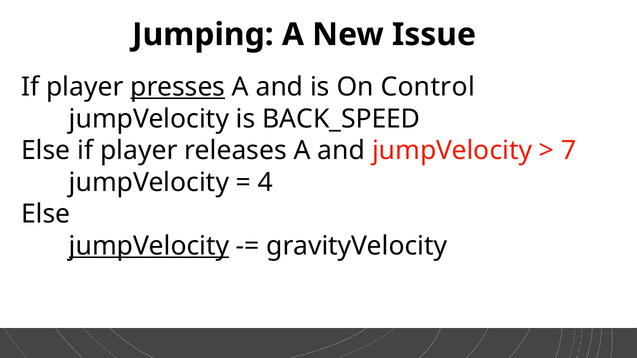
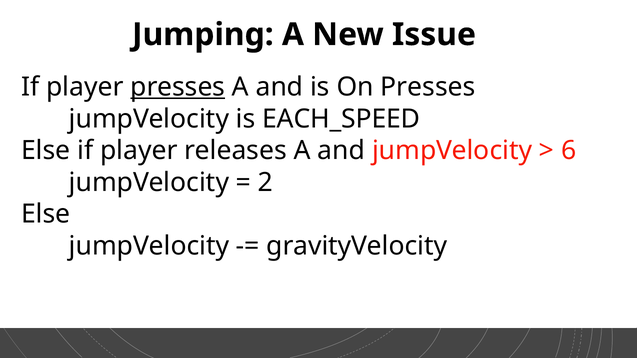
On Control: Control -> Presses
BACK_SPEED: BACK_SPEED -> EACH_SPEED
7: 7 -> 6
4: 4 -> 2
jumpVelocity at (149, 246) underline: present -> none
